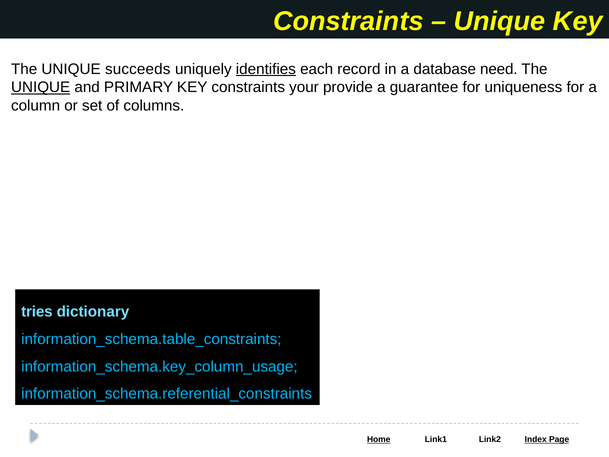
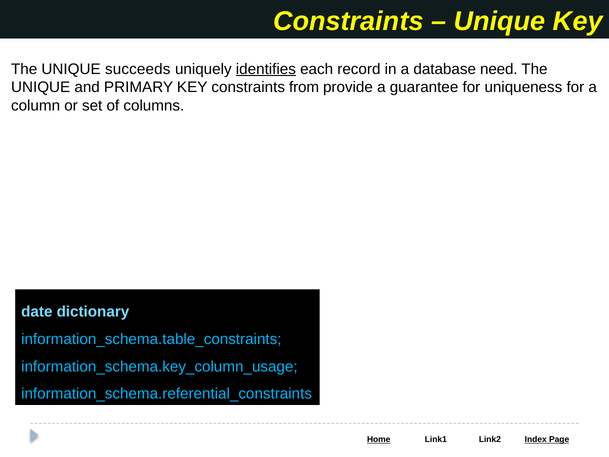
UNIQUE at (41, 87) underline: present -> none
your: your -> from
tries: tries -> date
